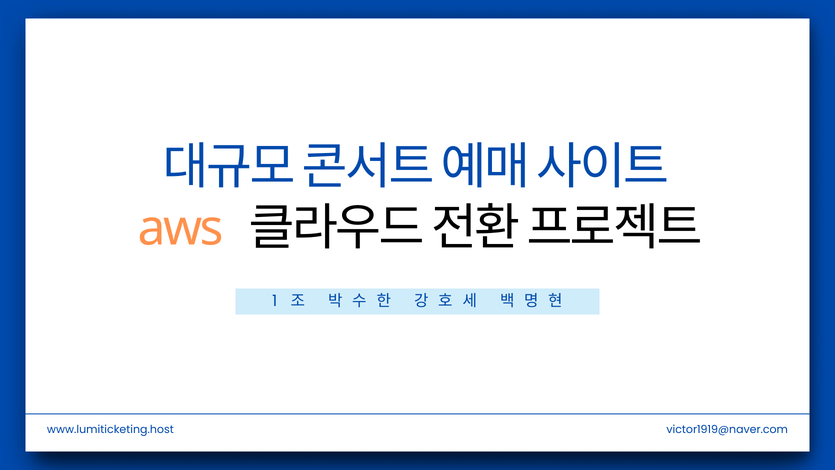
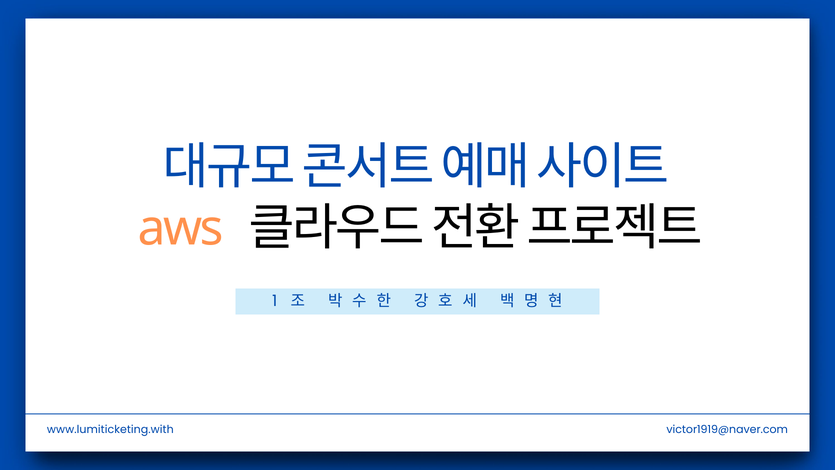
www.lumiticketing.host: www.lumiticketing.host -> www.lumiticketing.with
